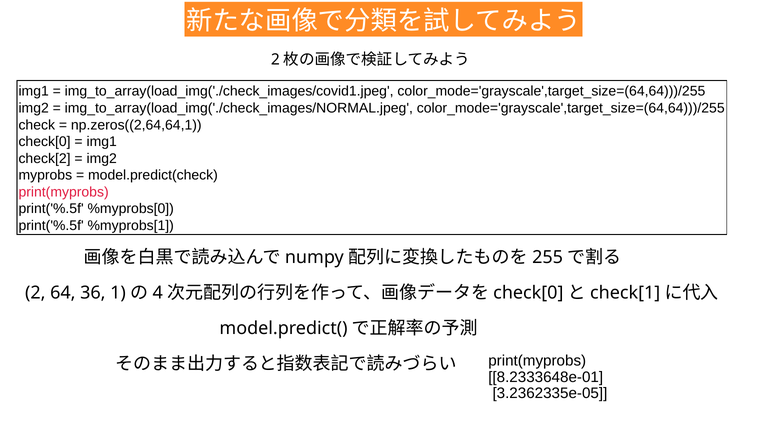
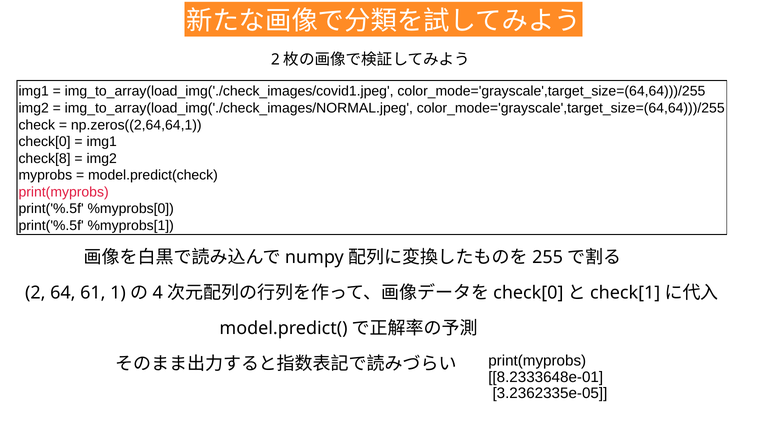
check[2: check[2 -> check[8
36: 36 -> 61
